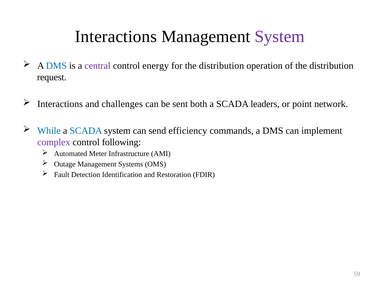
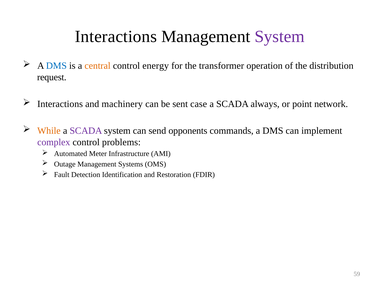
central colour: purple -> orange
for the distribution: distribution -> transformer
challenges: challenges -> machinery
both: both -> case
leaders: leaders -> always
While colour: blue -> orange
SCADA at (86, 131) colour: blue -> purple
efficiency: efficiency -> opponents
following: following -> problems
